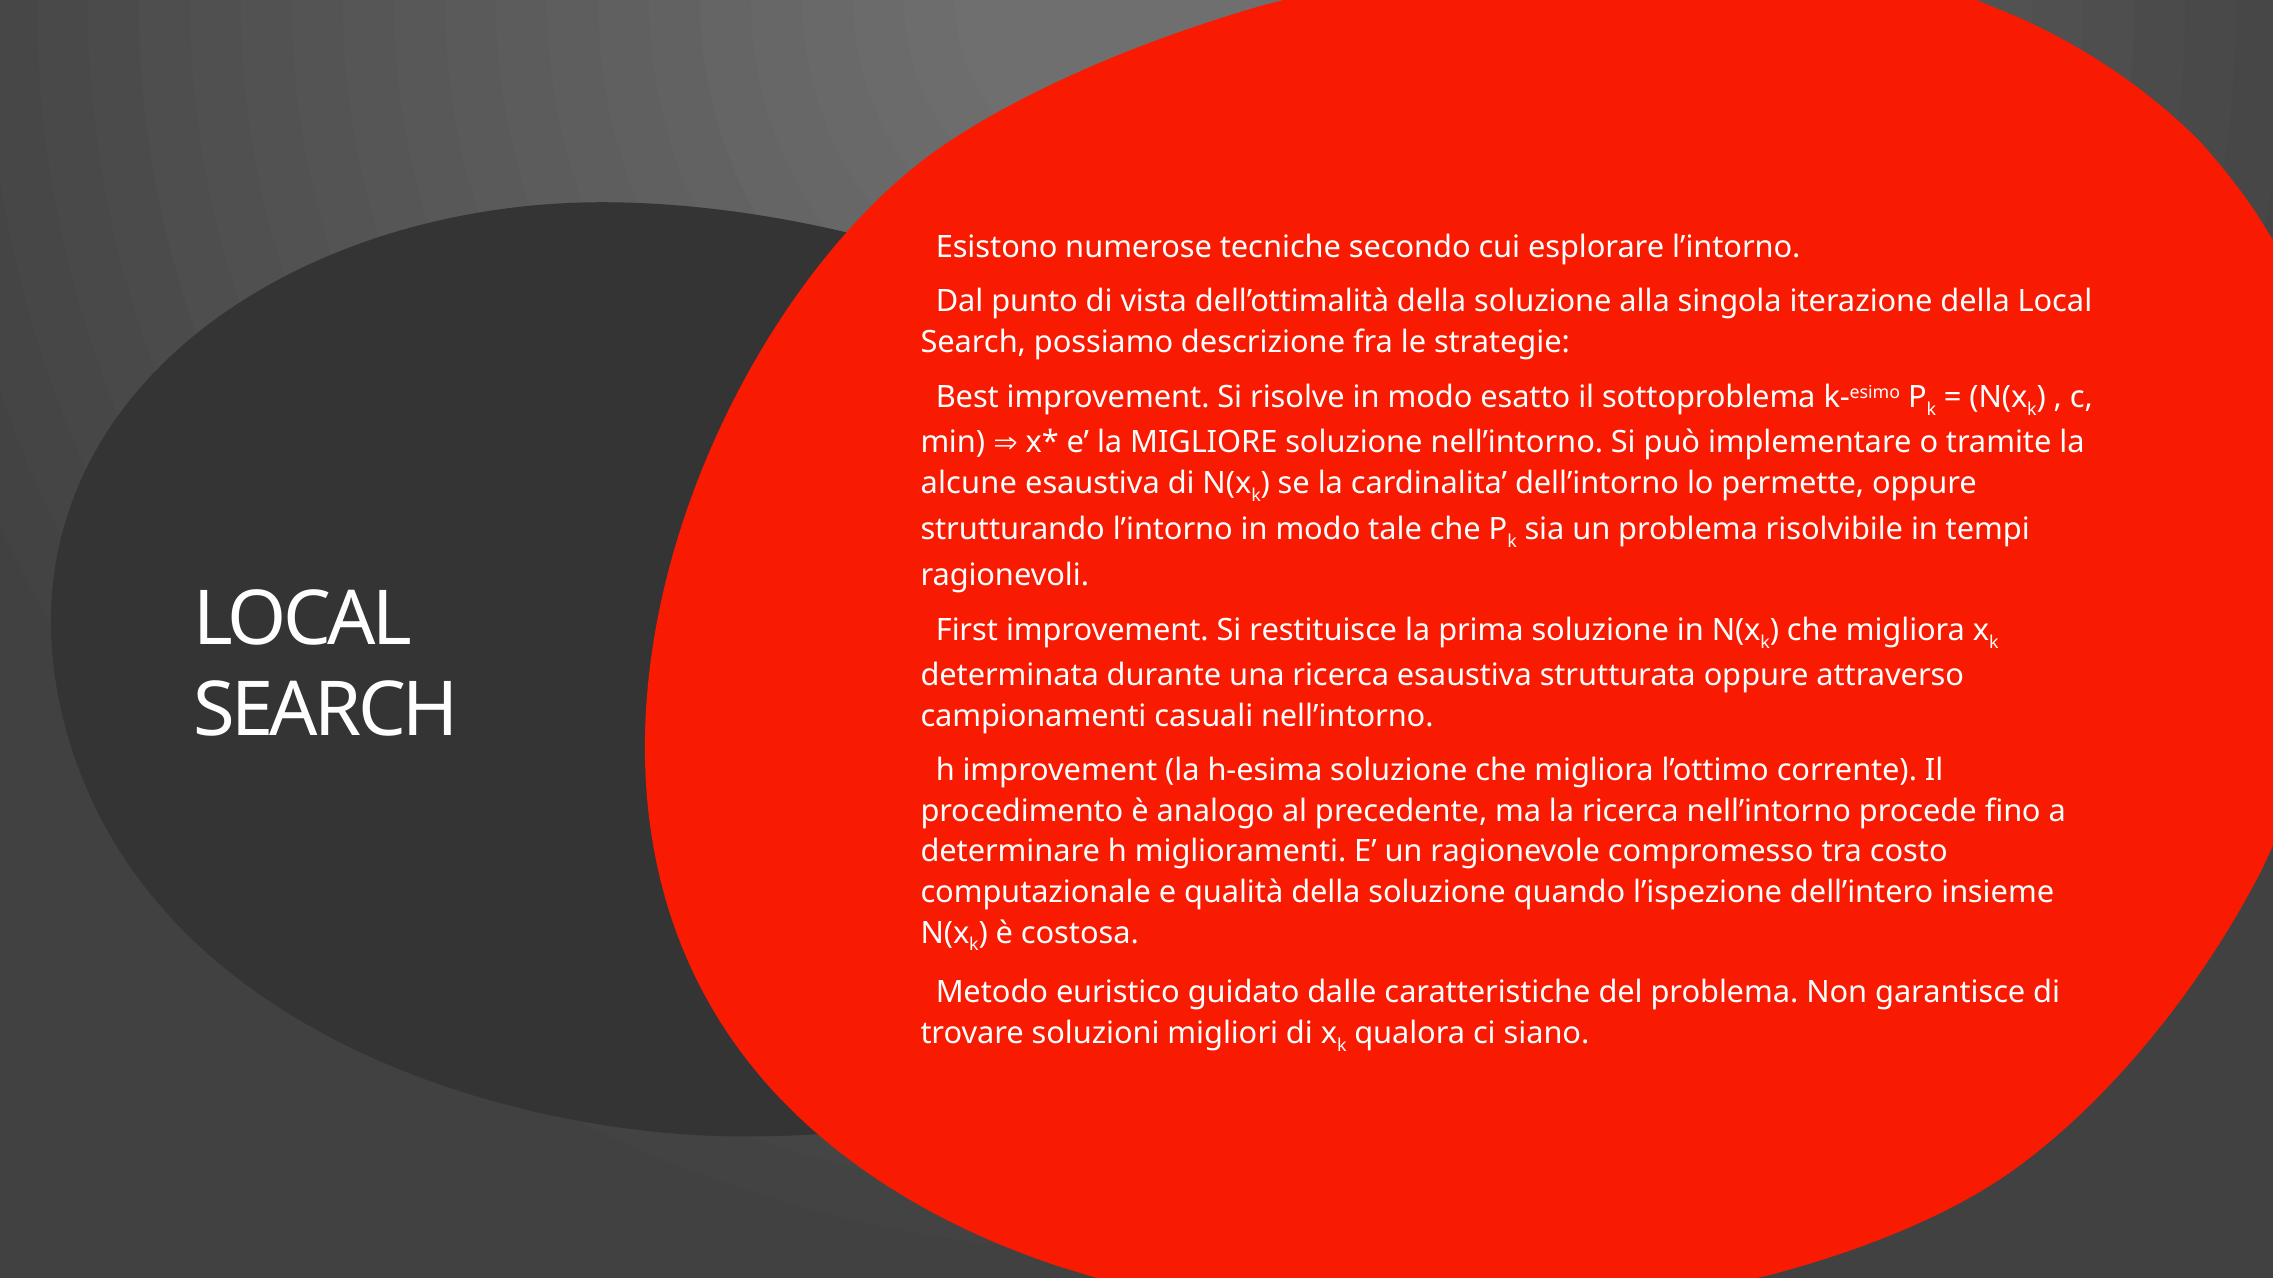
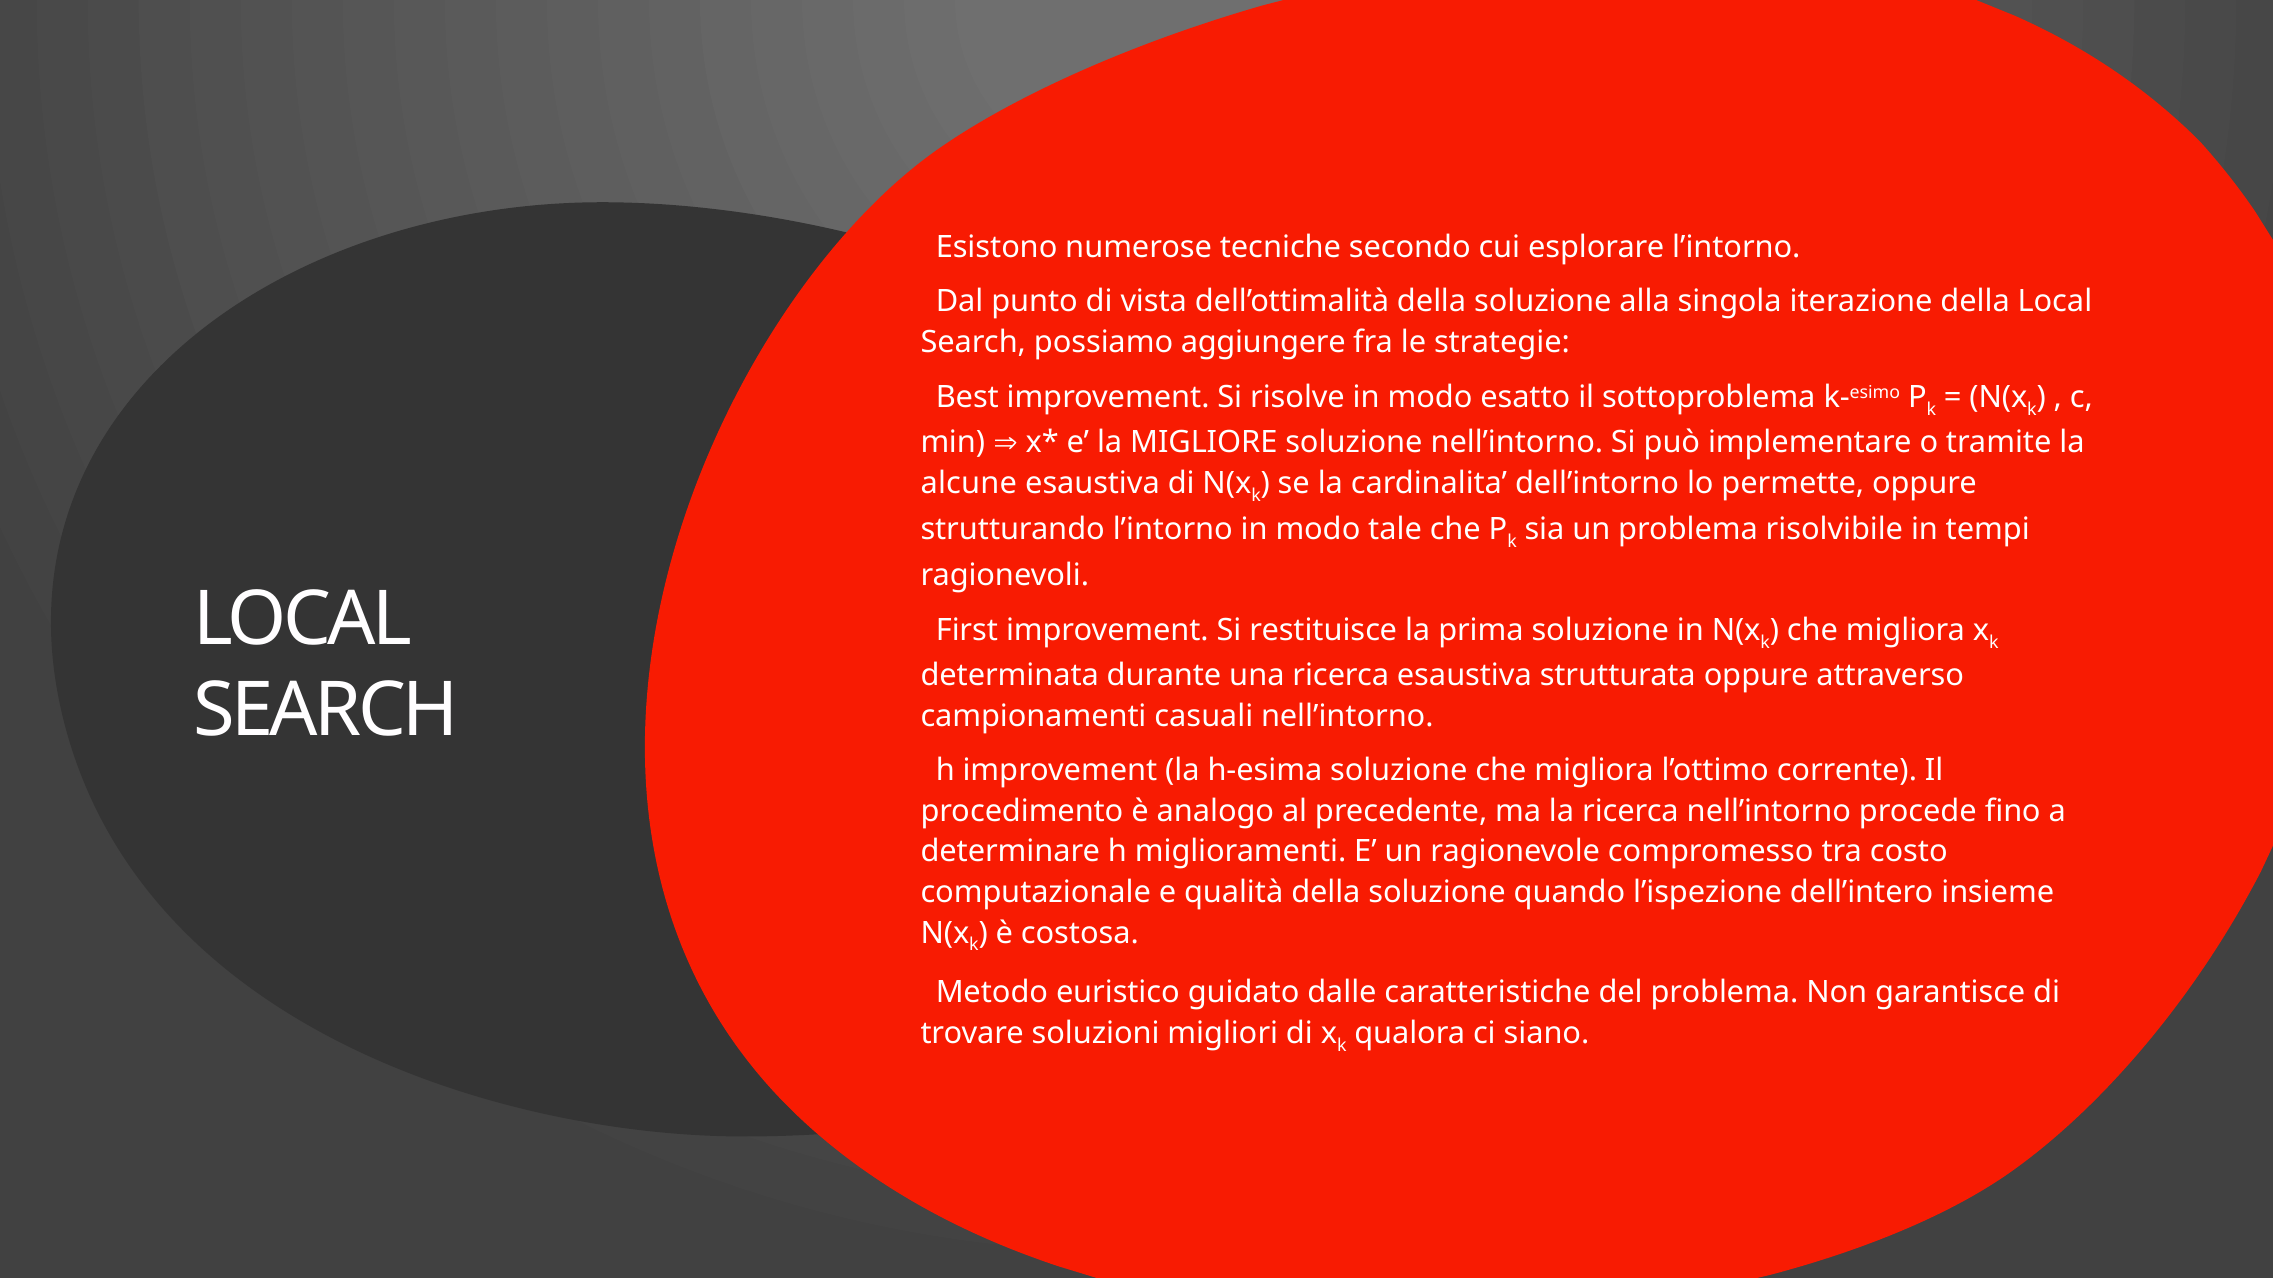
descrizione: descrizione -> aggiungere
